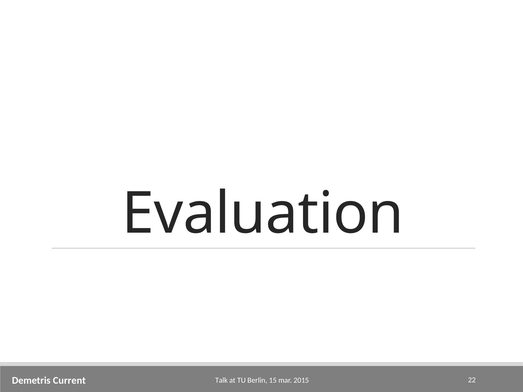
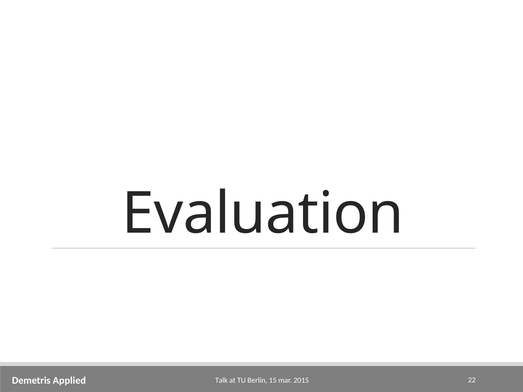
Current: Current -> Applied
